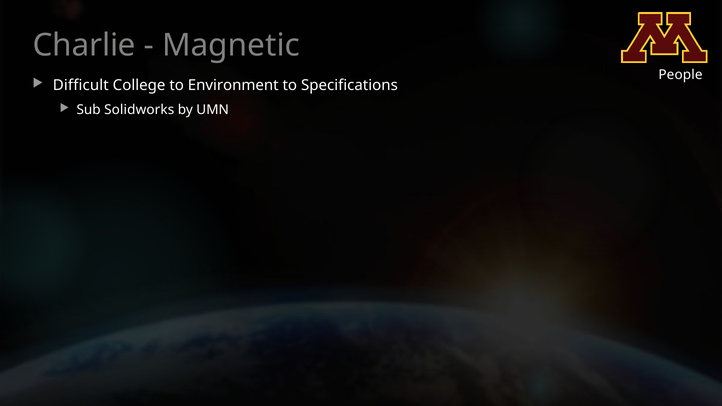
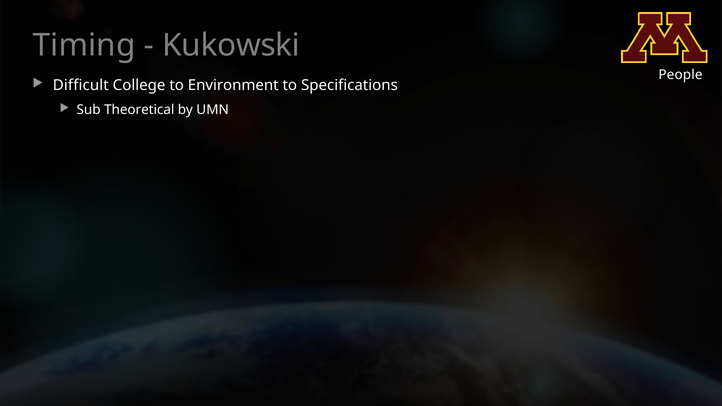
Charlie: Charlie -> Timing
Magnetic: Magnetic -> Kukowski
Solidworks: Solidworks -> Theoretical
